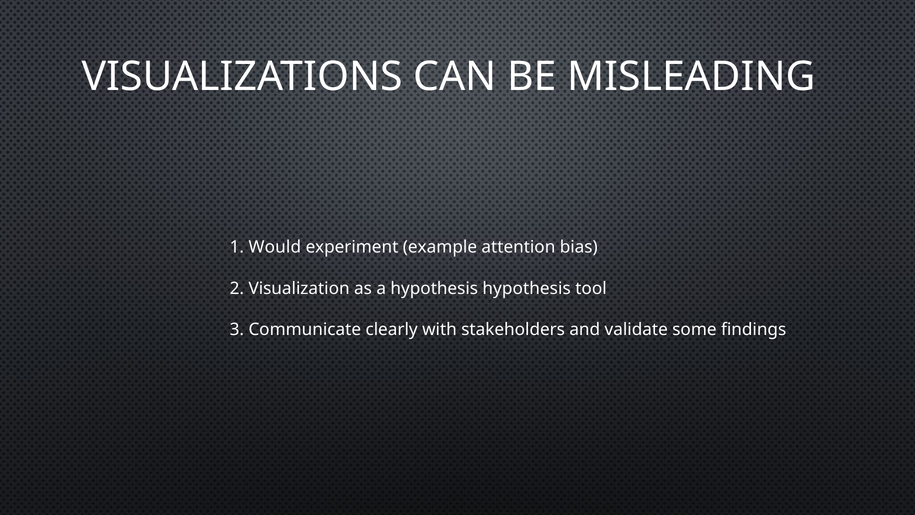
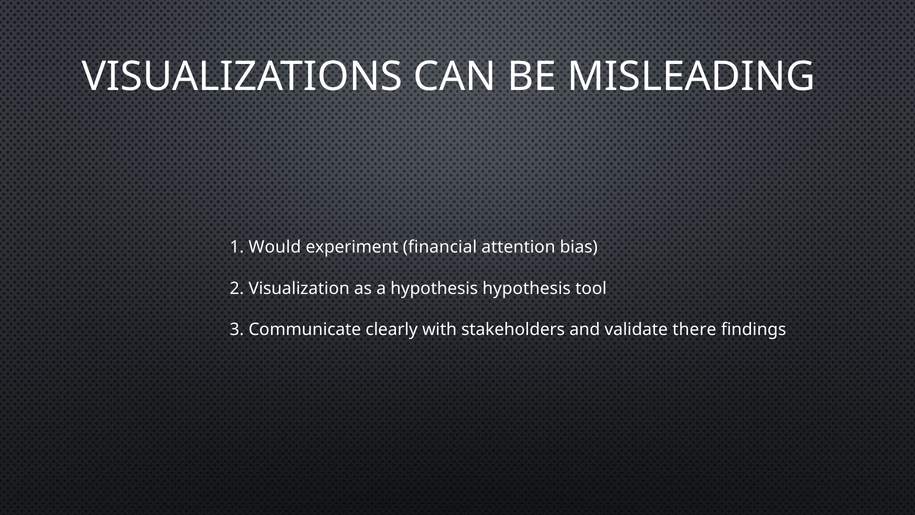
example: example -> financial
some: some -> there
